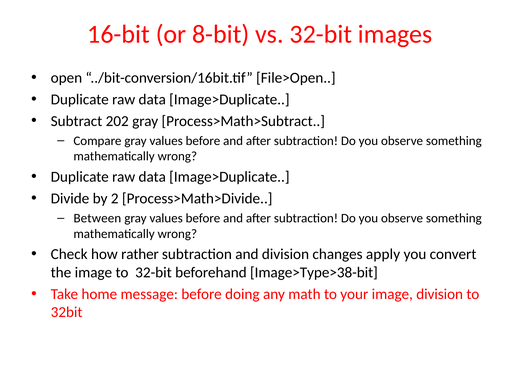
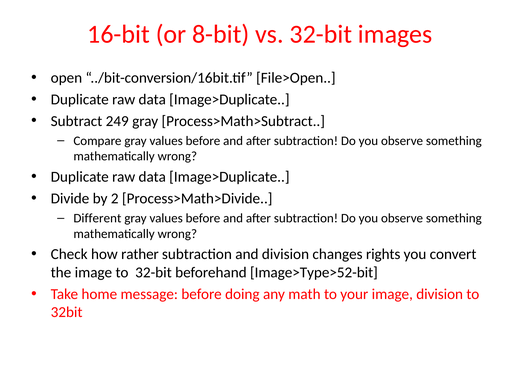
202: 202 -> 249
Between: Between -> Different
apply: apply -> rights
Image>Type>38-bit: Image>Type>38-bit -> Image>Type>52-bit
